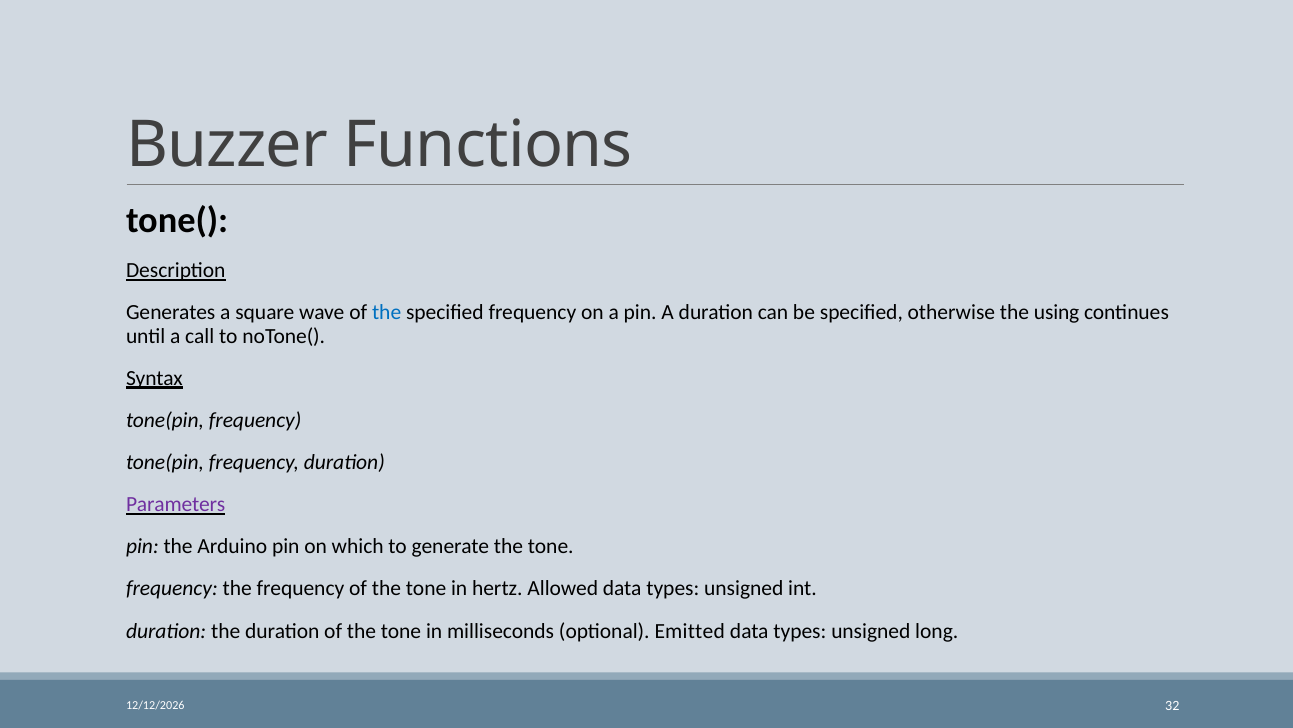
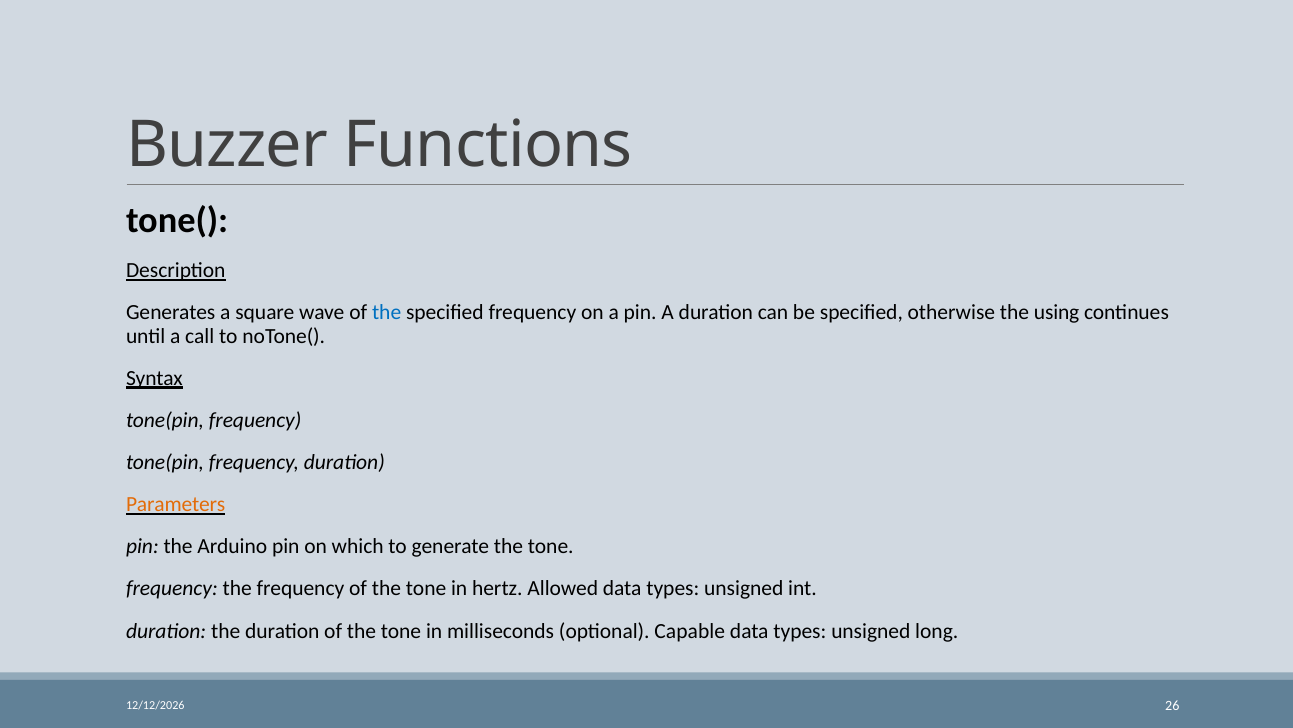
Parameters colour: purple -> orange
Emitted: Emitted -> Capable
32: 32 -> 26
